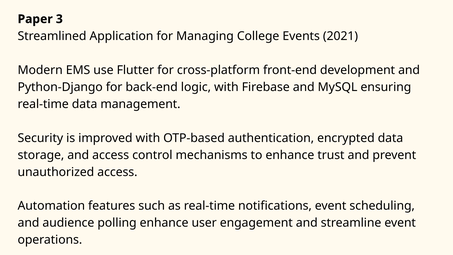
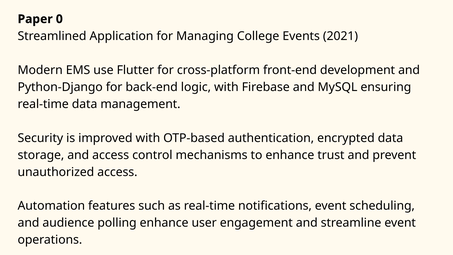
3: 3 -> 0
